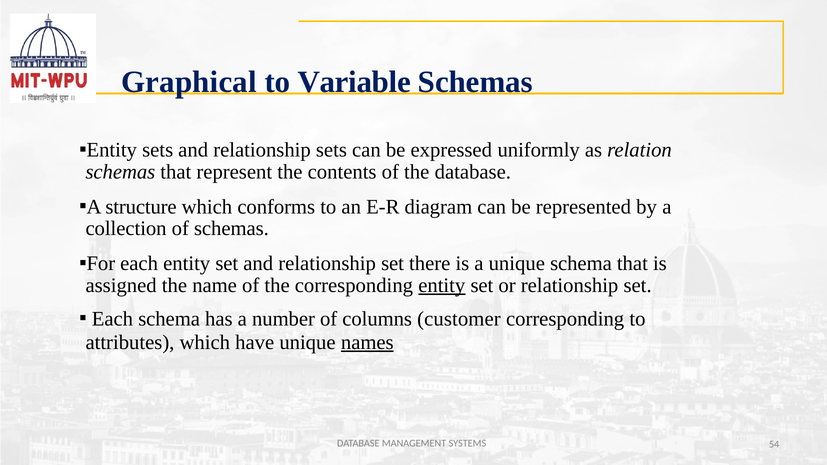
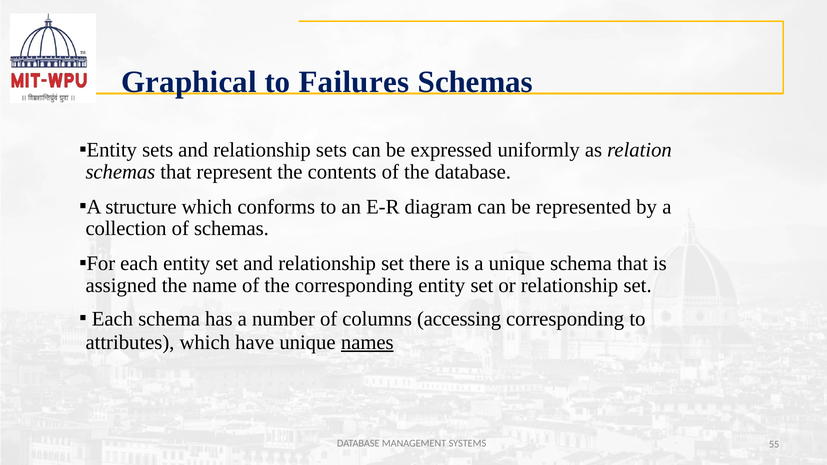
Variable: Variable -> Failures
entity at (442, 285) underline: present -> none
customer: customer -> accessing
54: 54 -> 55
